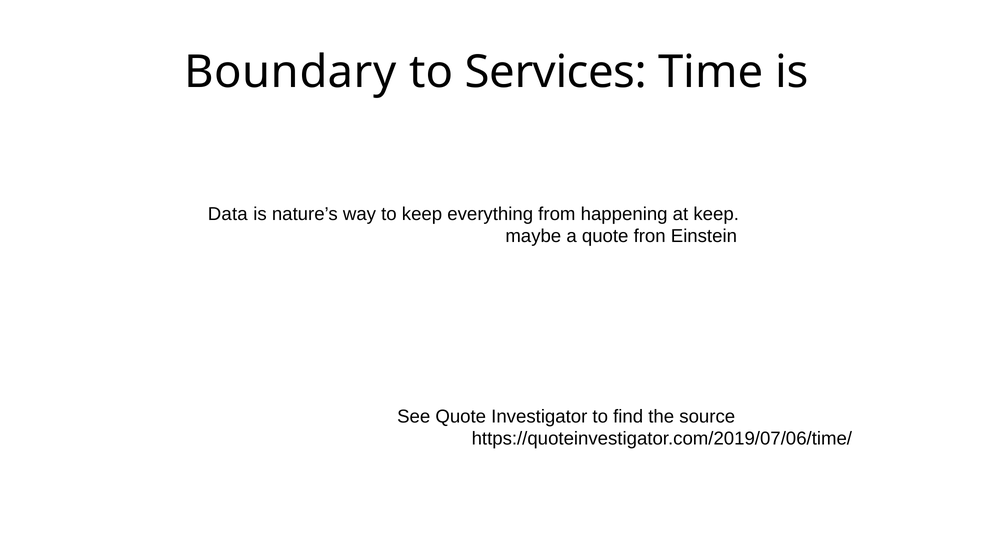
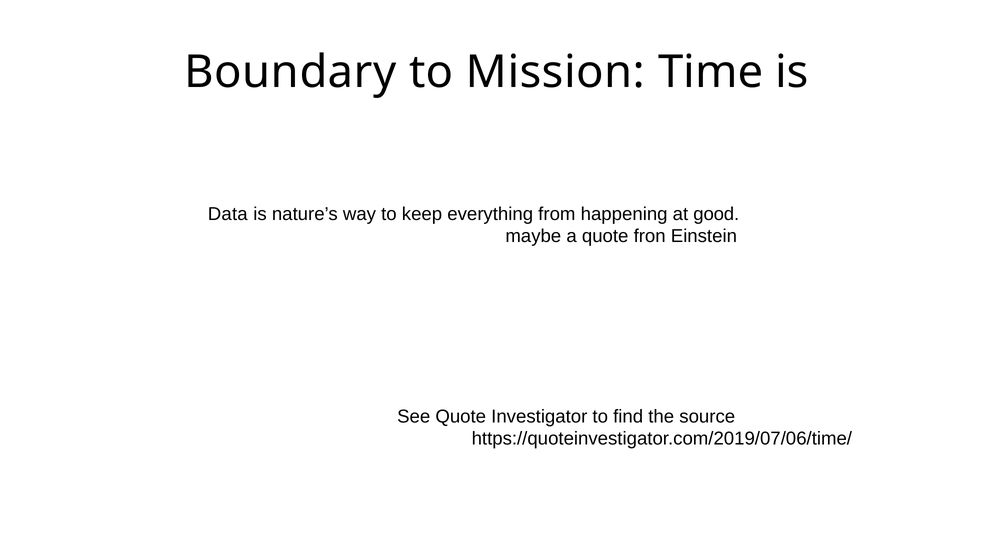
Services: Services -> Mission
at keep: keep -> good
